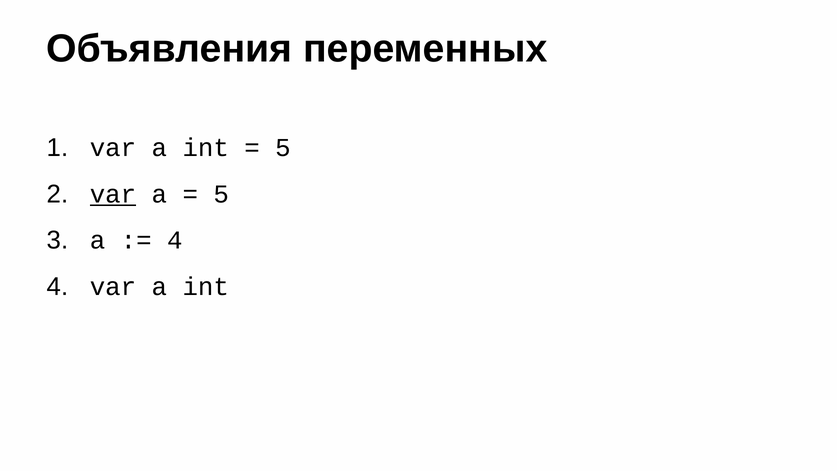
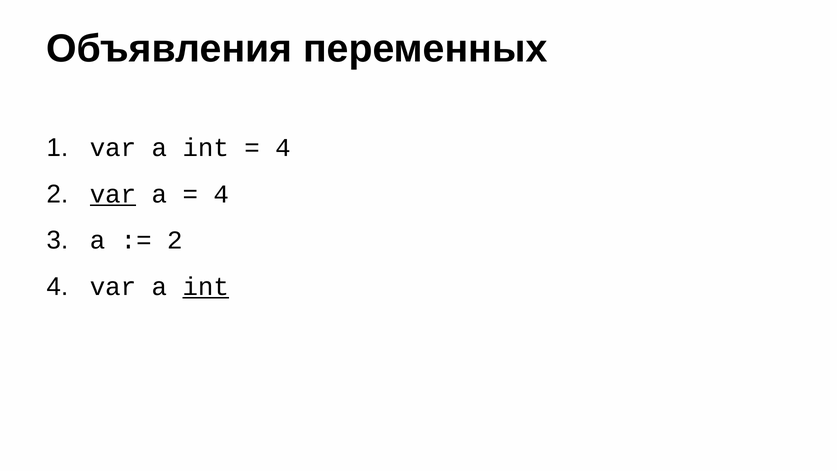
5 at (283, 148): 5 -> 4
5 at (221, 194): 5 -> 4
4 at (175, 240): 4 -> 2
int at (206, 287) underline: none -> present
